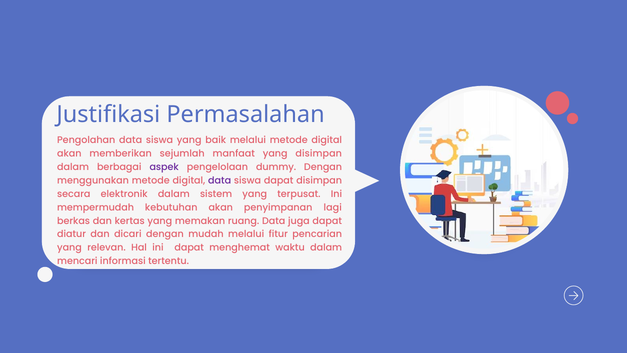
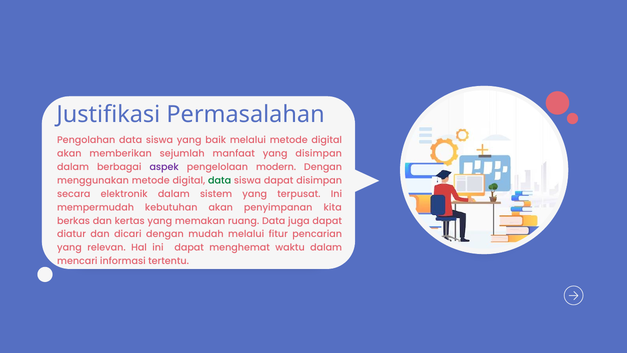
dummy: dummy -> modern
data at (220, 180) colour: purple -> green
lagi: lagi -> kita
